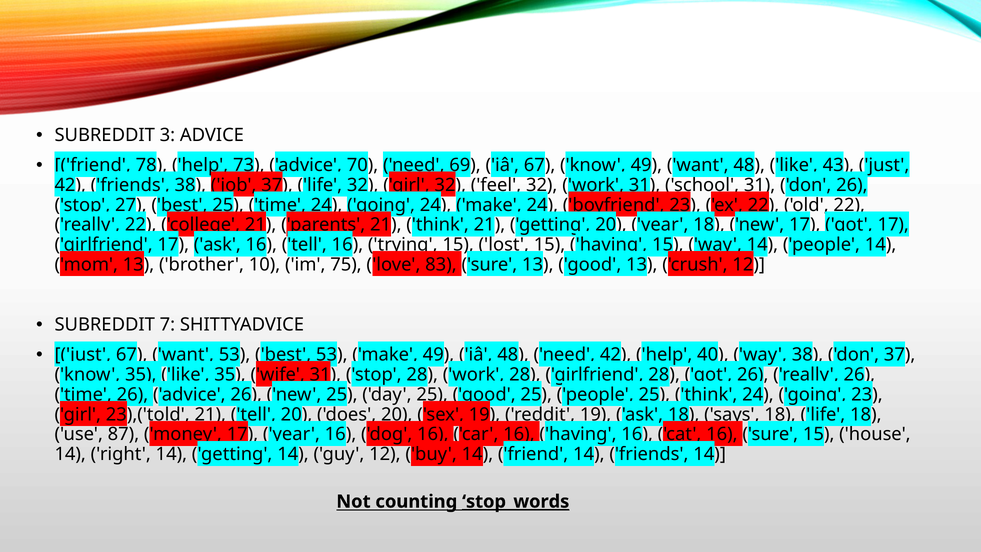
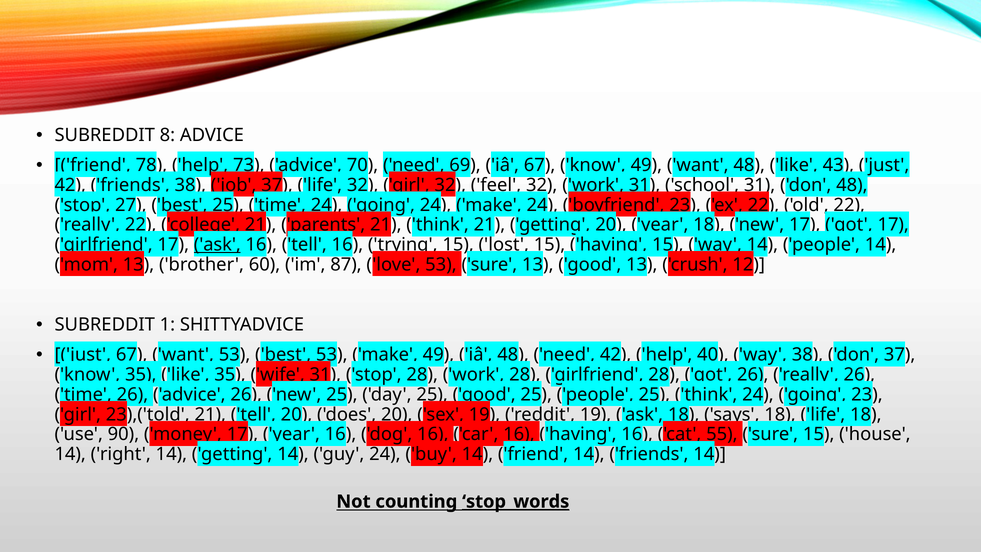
3: 3 -> 8
don 26: 26 -> 48
ask at (217, 245) underline: none -> present
10: 10 -> 60
75: 75 -> 87
love 83: 83 -> 53
7: 7 -> 1
87: 87 -> 90
16 at (722, 434): 16 -> 55
guy 12: 12 -> 24
